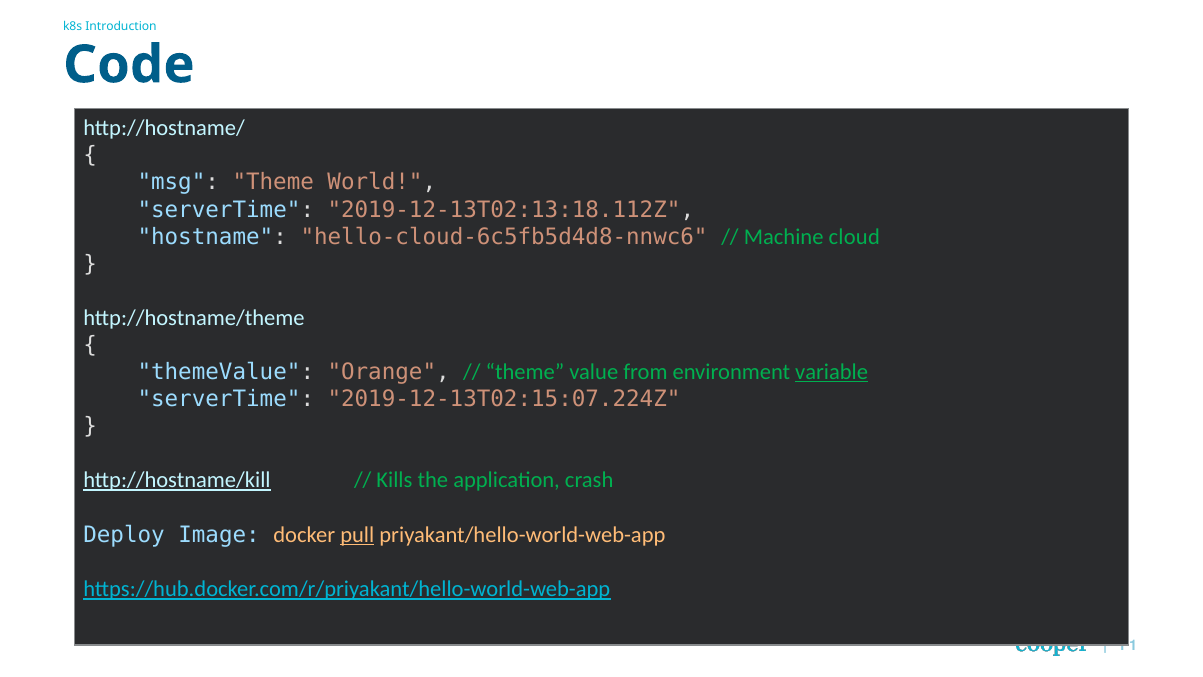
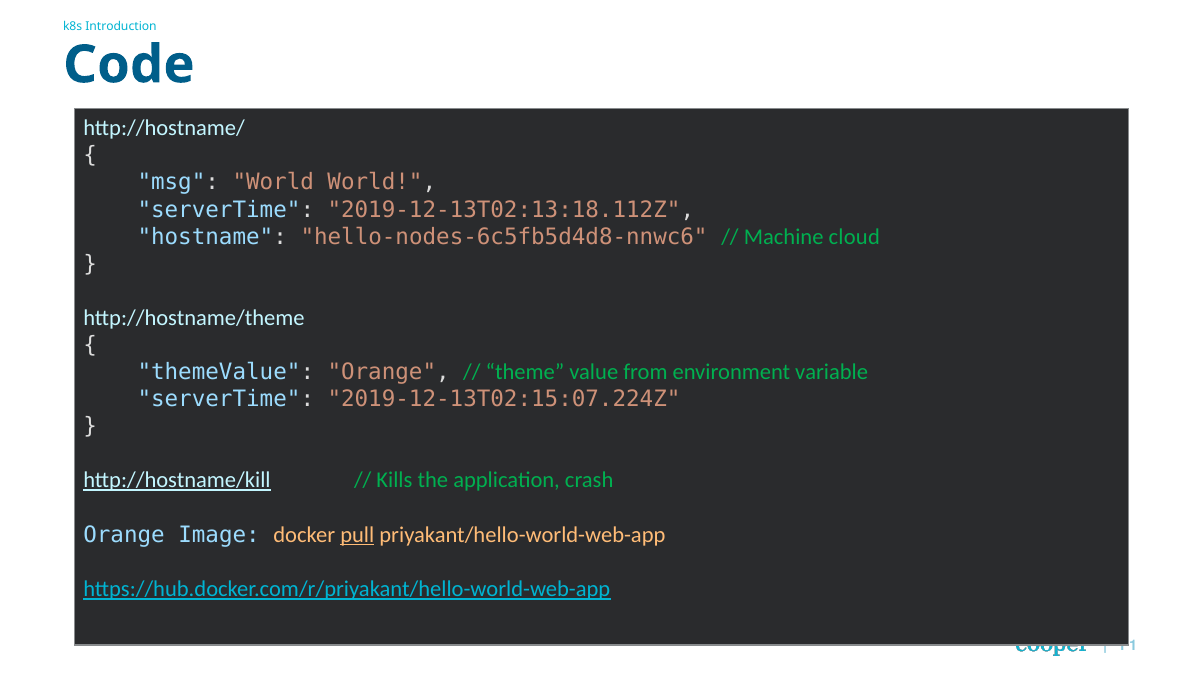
msg Theme: Theme -> World
hello-cloud-6c5fb5d4d8-nnwc6: hello-cloud-6c5fb5d4d8-nnwc6 -> hello-nodes-6c5fb5d4d8-nnwc6
variable underline: present -> none
Deploy at (124, 535): Deploy -> Orange
